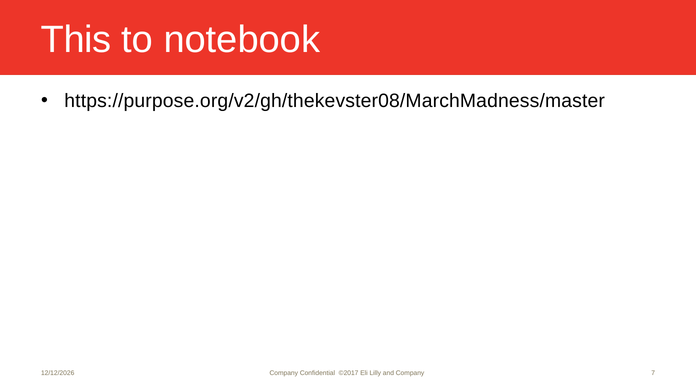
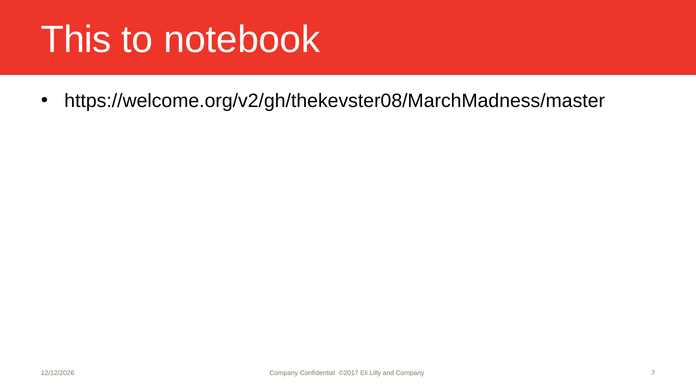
https://purpose.org/v2/gh/thekevster08/MarchMadness/master: https://purpose.org/v2/gh/thekevster08/MarchMadness/master -> https://welcome.org/v2/gh/thekevster08/MarchMadness/master
